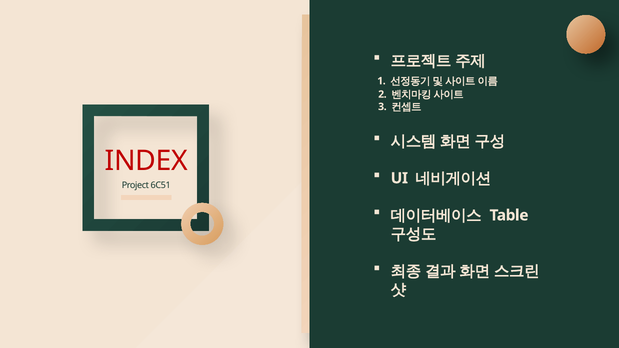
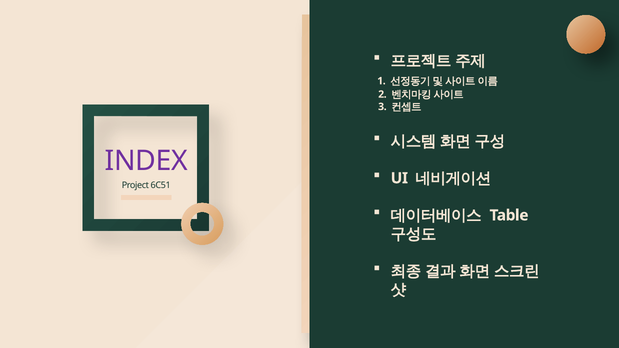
INDEX colour: red -> purple
